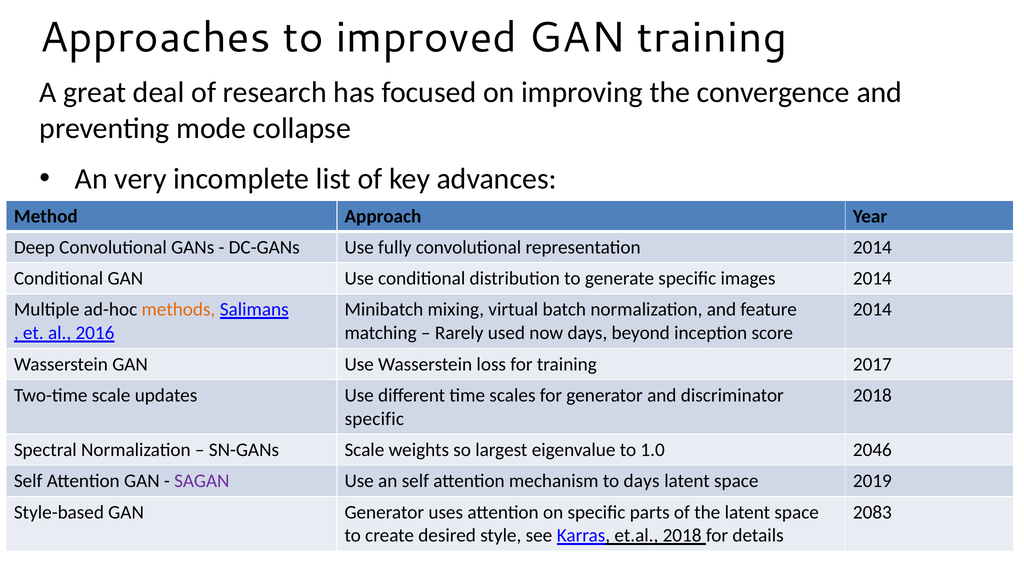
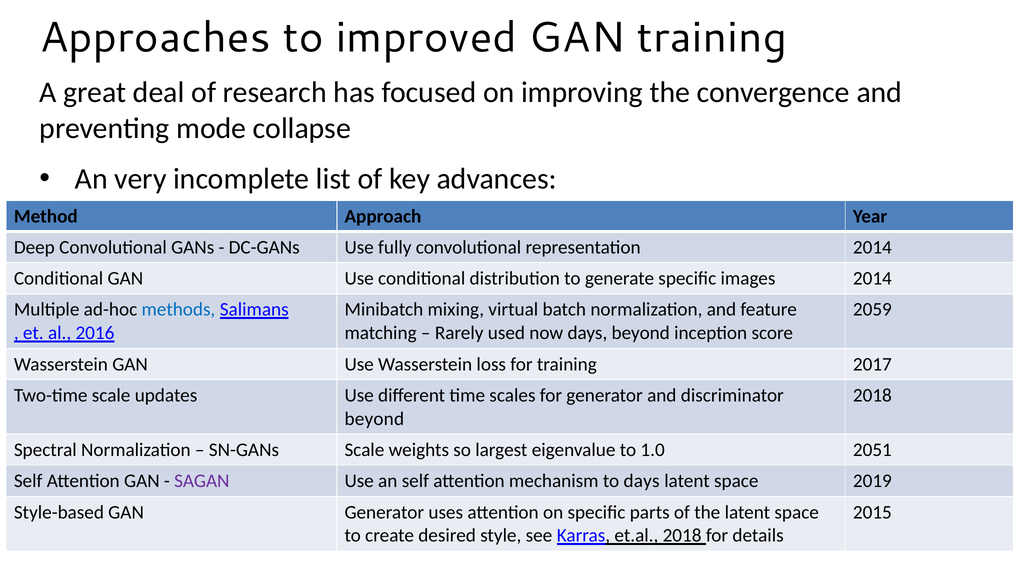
methods colour: orange -> blue
2014 at (872, 310): 2014 -> 2059
specific at (374, 419): specific -> beyond
2046: 2046 -> 2051
2083: 2083 -> 2015
